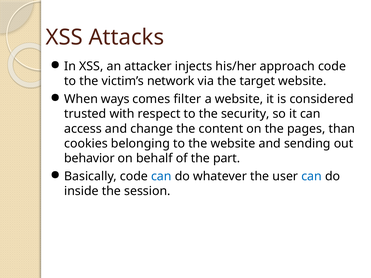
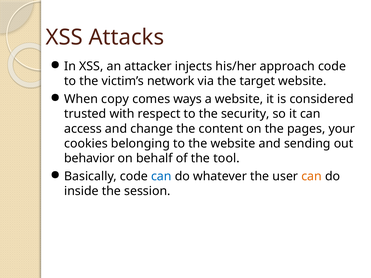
ways: ways -> copy
filter: filter -> ways
than: than -> your
part: part -> tool
can at (312, 176) colour: blue -> orange
